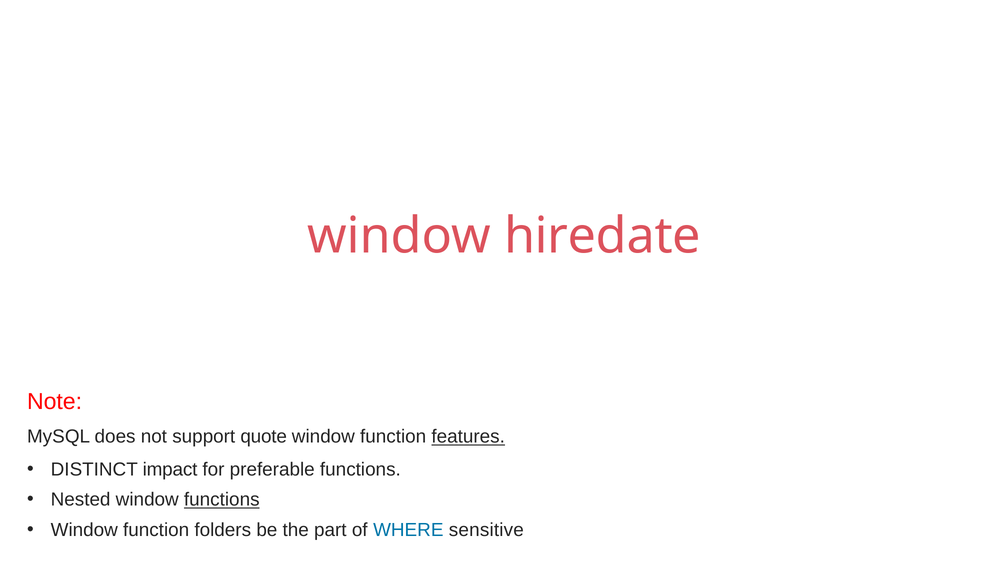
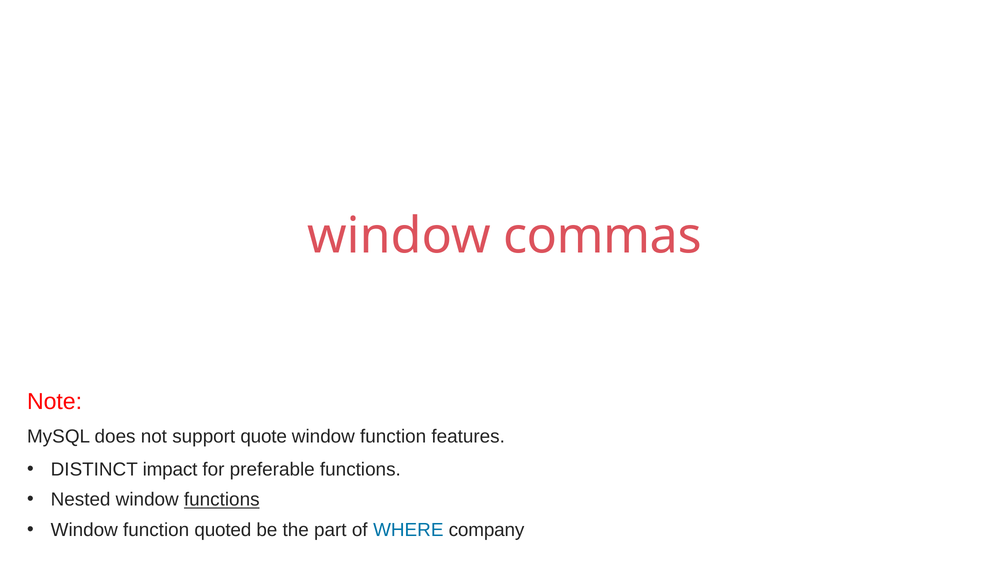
hiredate: hiredate -> commas
features underline: present -> none
folders: folders -> quoted
sensitive: sensitive -> company
